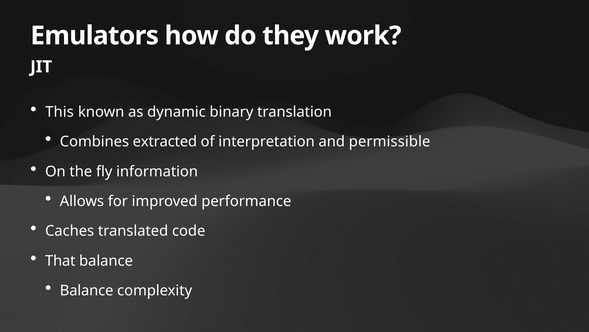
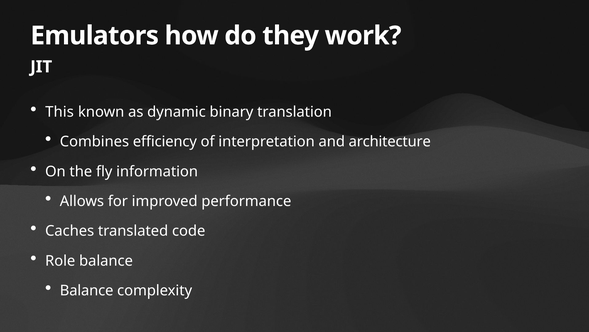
extracted: extracted -> efficiency
permissible: permissible -> architecture
That: That -> Role
